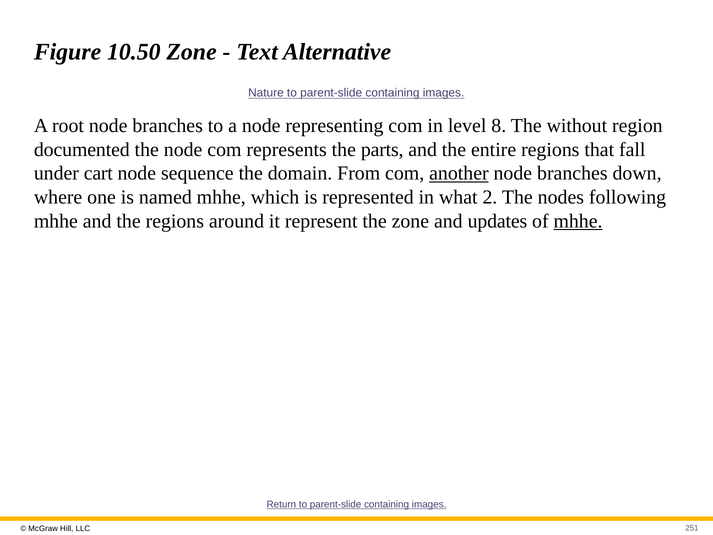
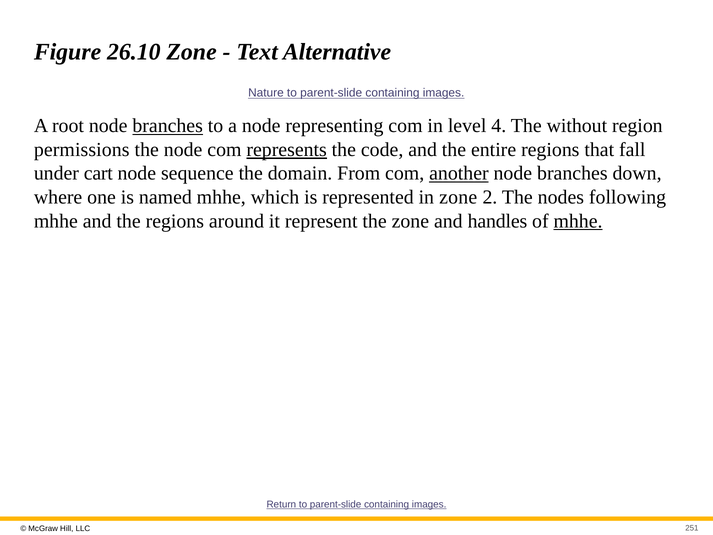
10.50: 10.50 -> 26.10
branches at (168, 126) underline: none -> present
8: 8 -> 4
documented: documented -> permissions
represents underline: none -> present
parts: parts -> code
in what: what -> zone
updates: updates -> handles
